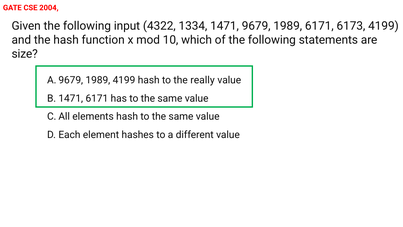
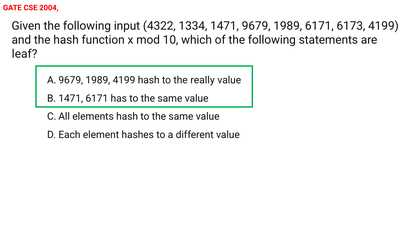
size: size -> leaf
